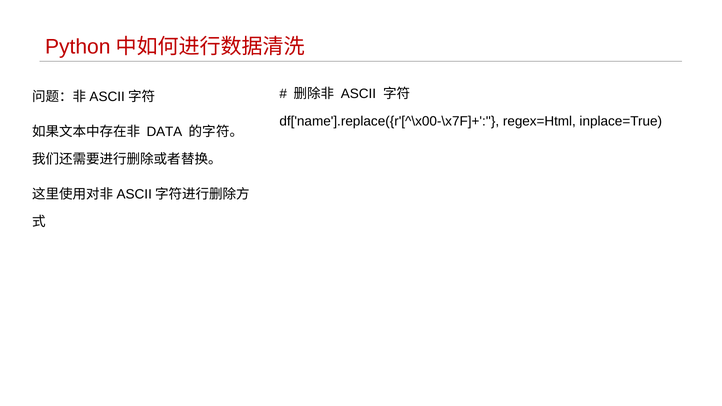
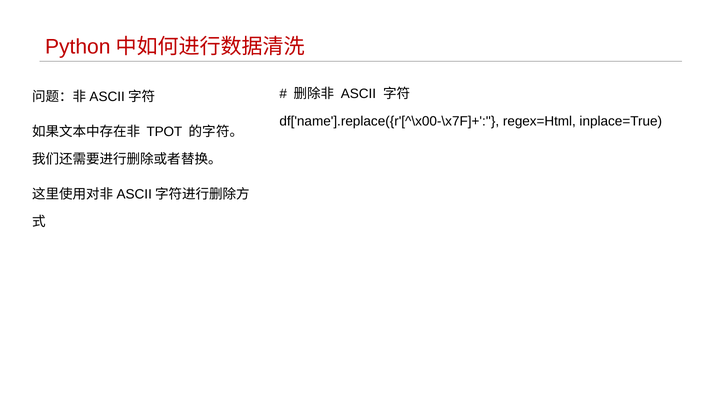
DATA: DATA -> TPOT
